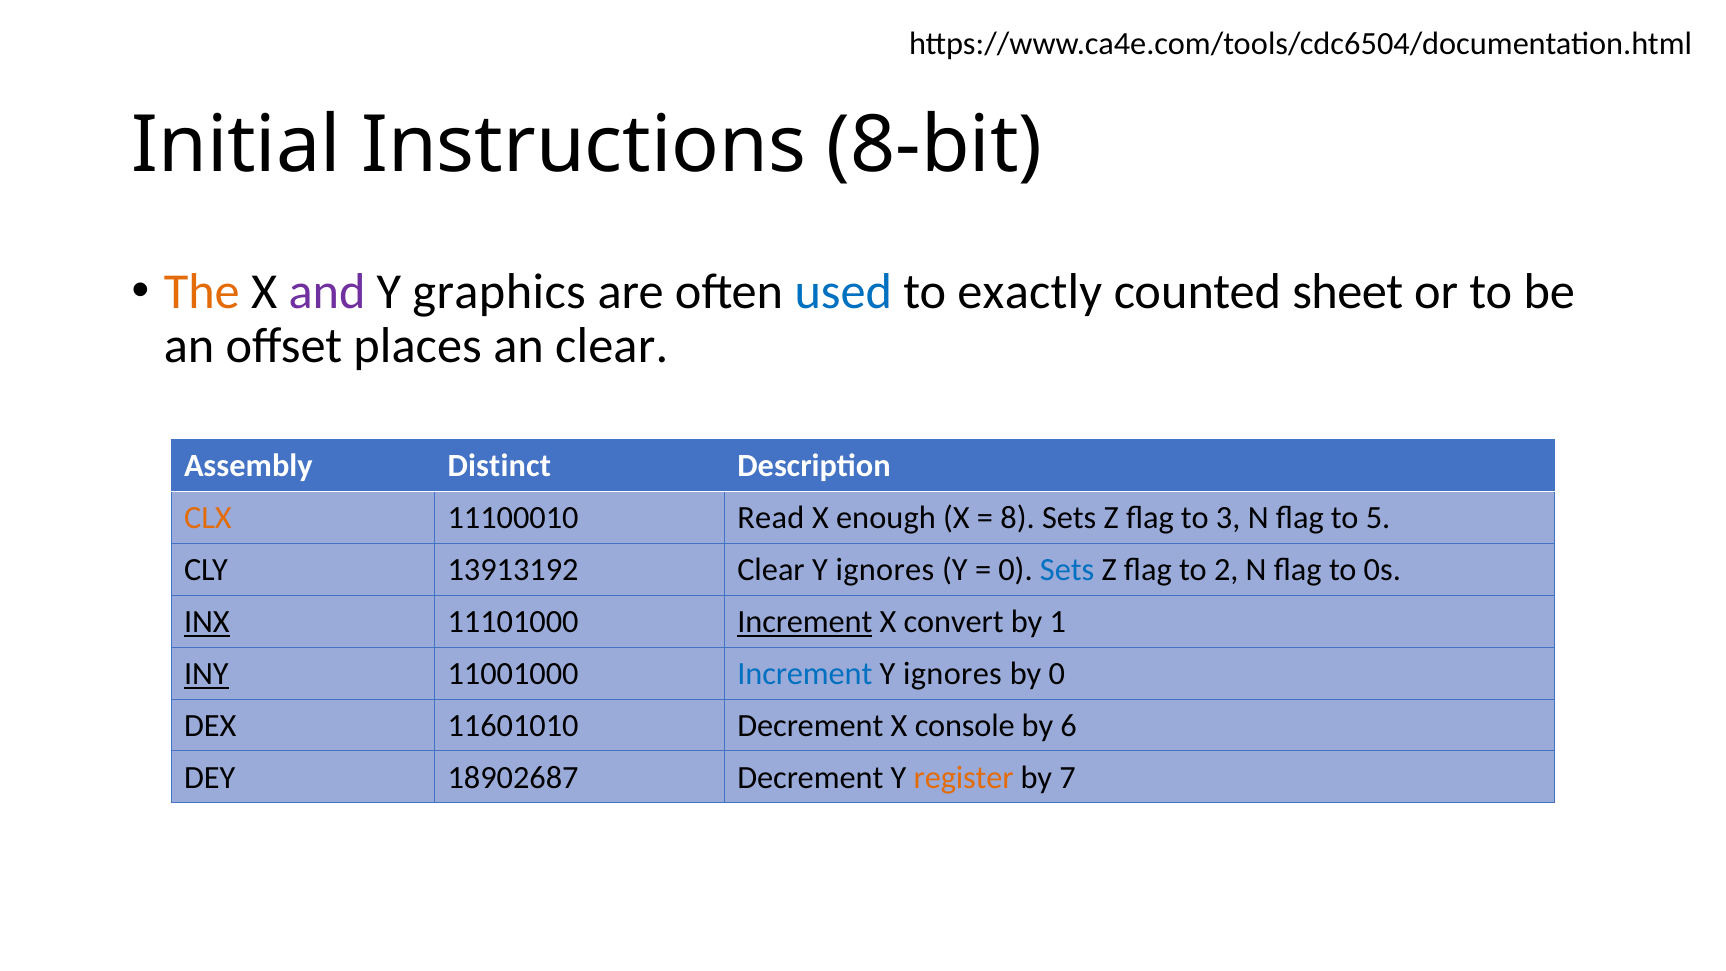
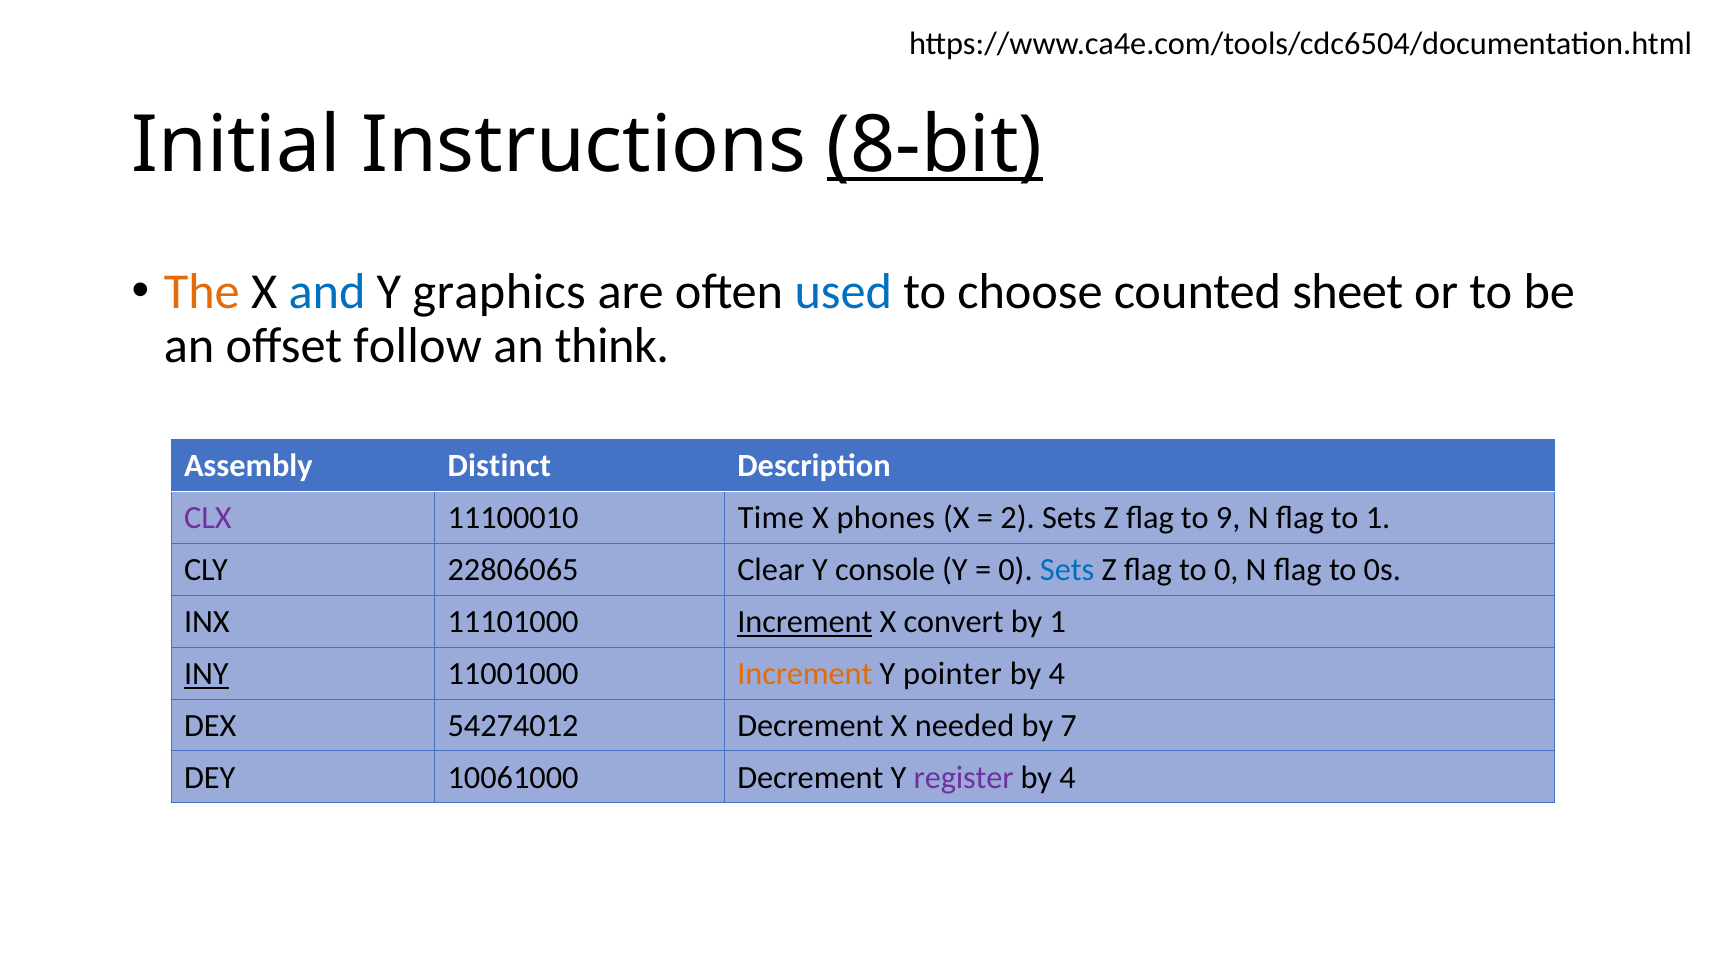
8-bit underline: none -> present
and colour: purple -> blue
exactly: exactly -> choose
places: places -> follow
an clear: clear -> think
CLX colour: orange -> purple
Read: Read -> Time
enough: enough -> phones
8: 8 -> 2
3: 3 -> 9
to 5: 5 -> 1
13913192: 13913192 -> 22806065
Clear Y ignores: ignores -> console
to 2: 2 -> 0
INX underline: present -> none
Increment at (805, 674) colour: blue -> orange
ignores at (953, 674): ignores -> pointer
0 at (1057, 674): 0 -> 4
11601010: 11601010 -> 54274012
console: console -> needed
6: 6 -> 7
18902687: 18902687 -> 10061000
register colour: orange -> purple
7 at (1068, 777): 7 -> 4
